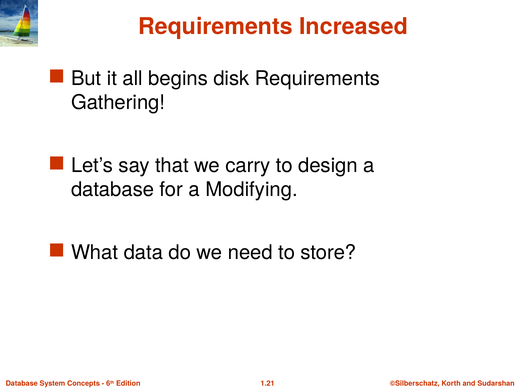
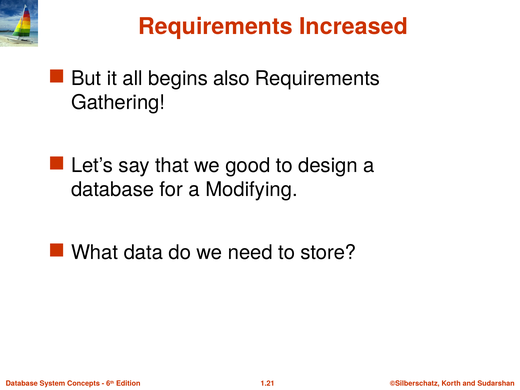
disk: disk -> also
carry: carry -> good
